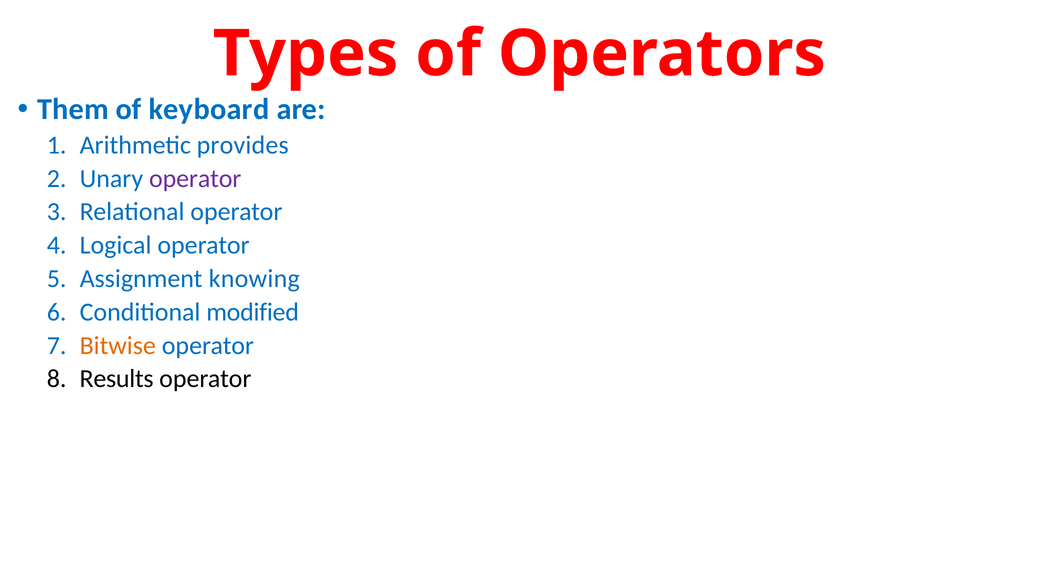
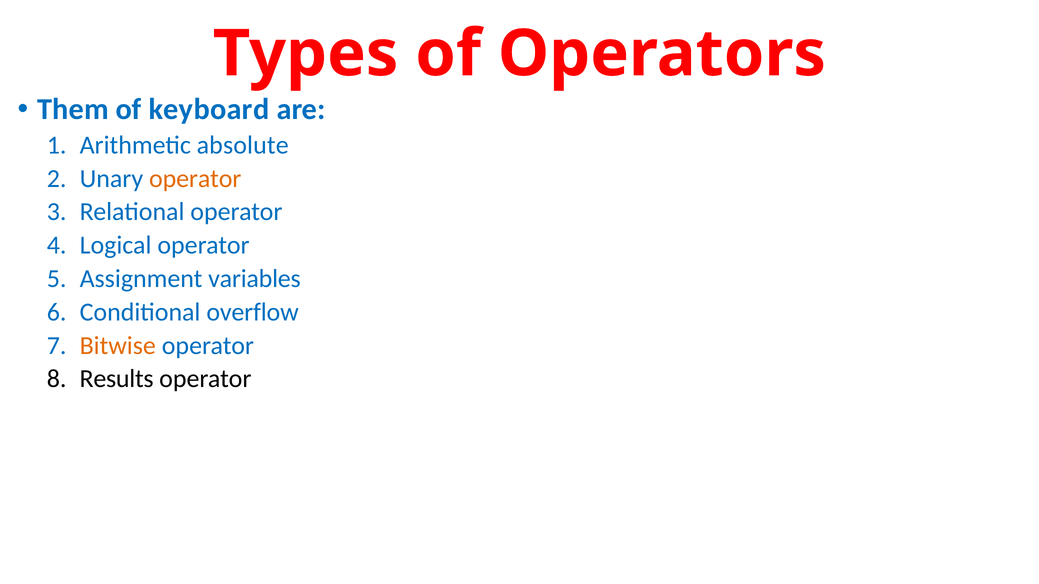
provides: provides -> absolute
operator at (195, 179) colour: purple -> orange
knowing: knowing -> variables
modified: modified -> overflow
